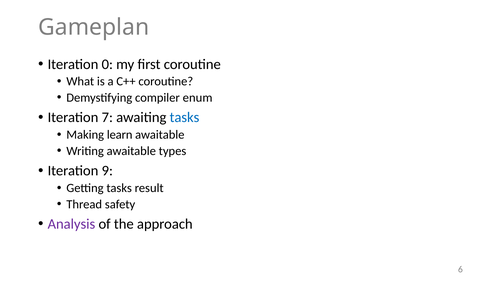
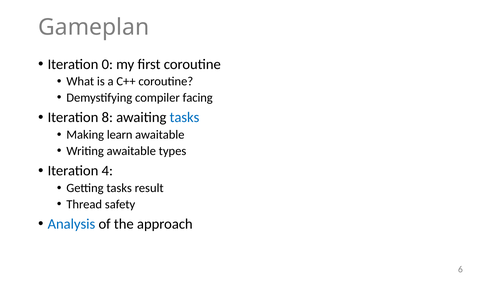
enum: enum -> facing
7: 7 -> 8
9: 9 -> 4
Analysis colour: purple -> blue
